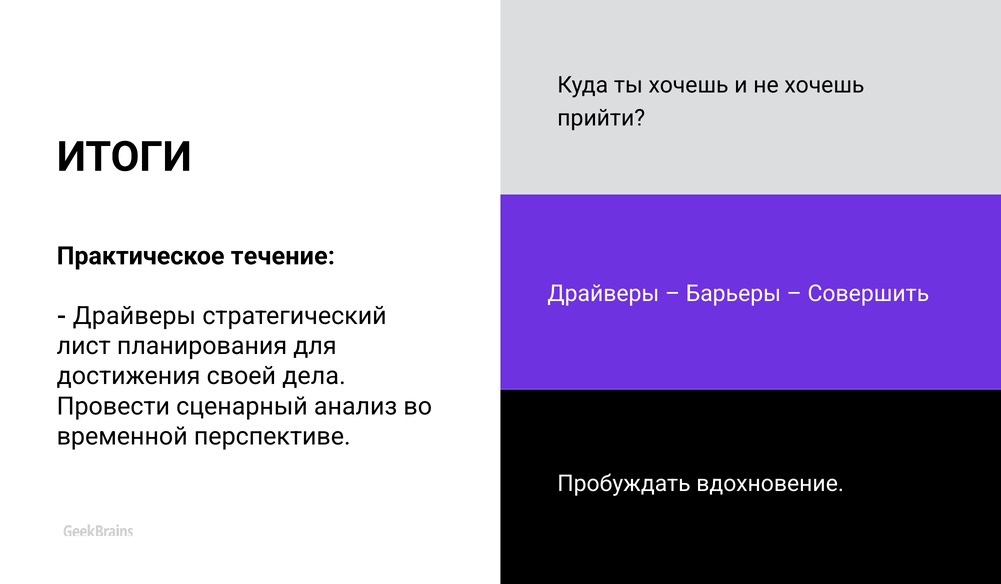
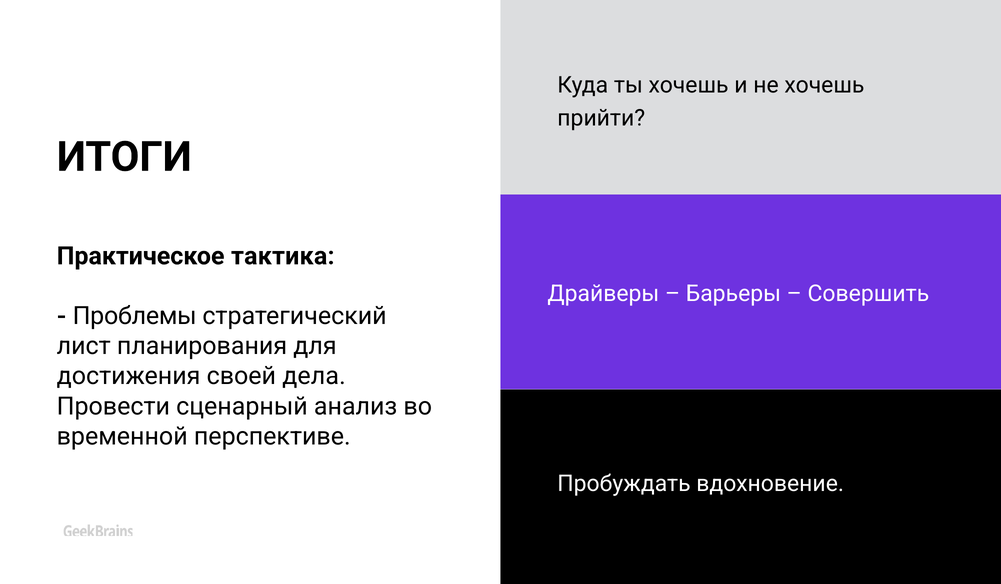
течение: течение -> тактика
Драйверы at (134, 316): Драйверы -> Проблемы
